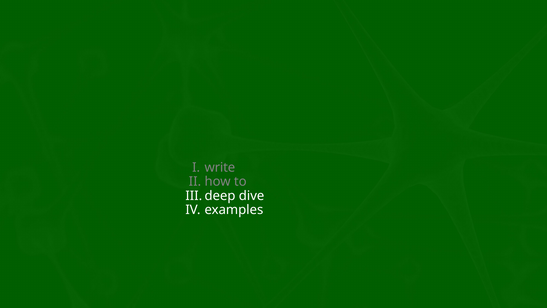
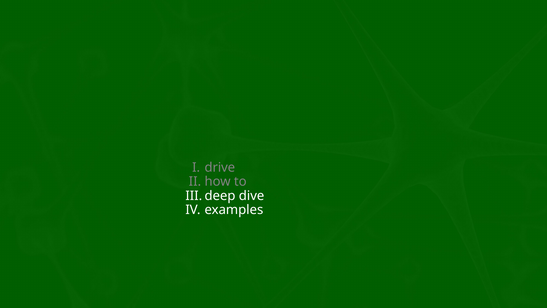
write: write -> drive
